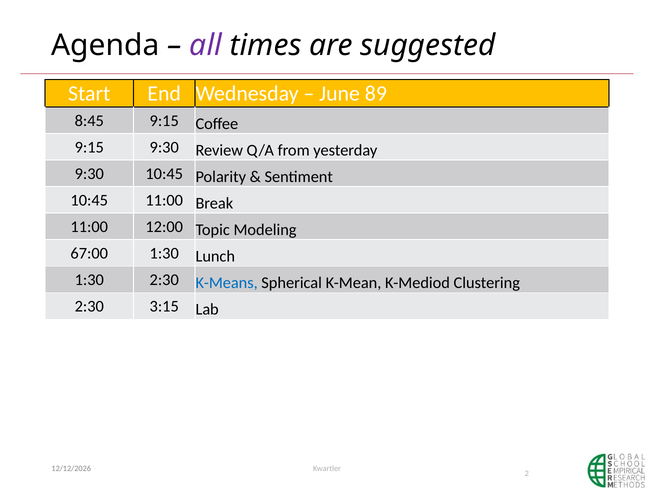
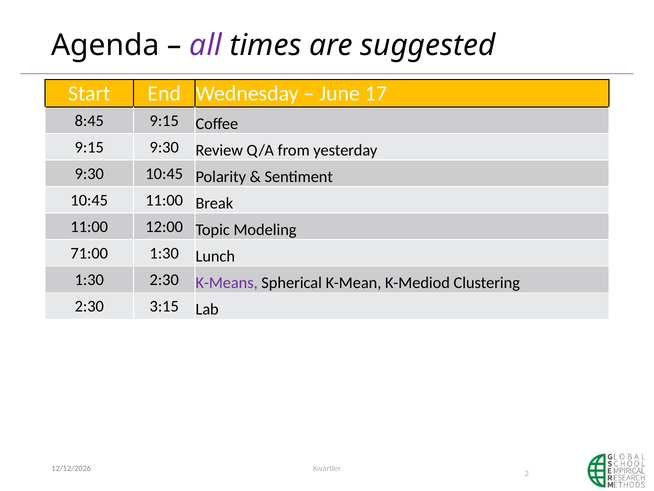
89: 89 -> 17
67:00: 67:00 -> 71:00
K-Means colour: blue -> purple
